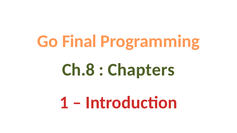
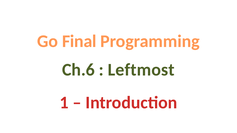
Ch.8: Ch.8 -> Ch.6
Chapters: Chapters -> Leftmost
